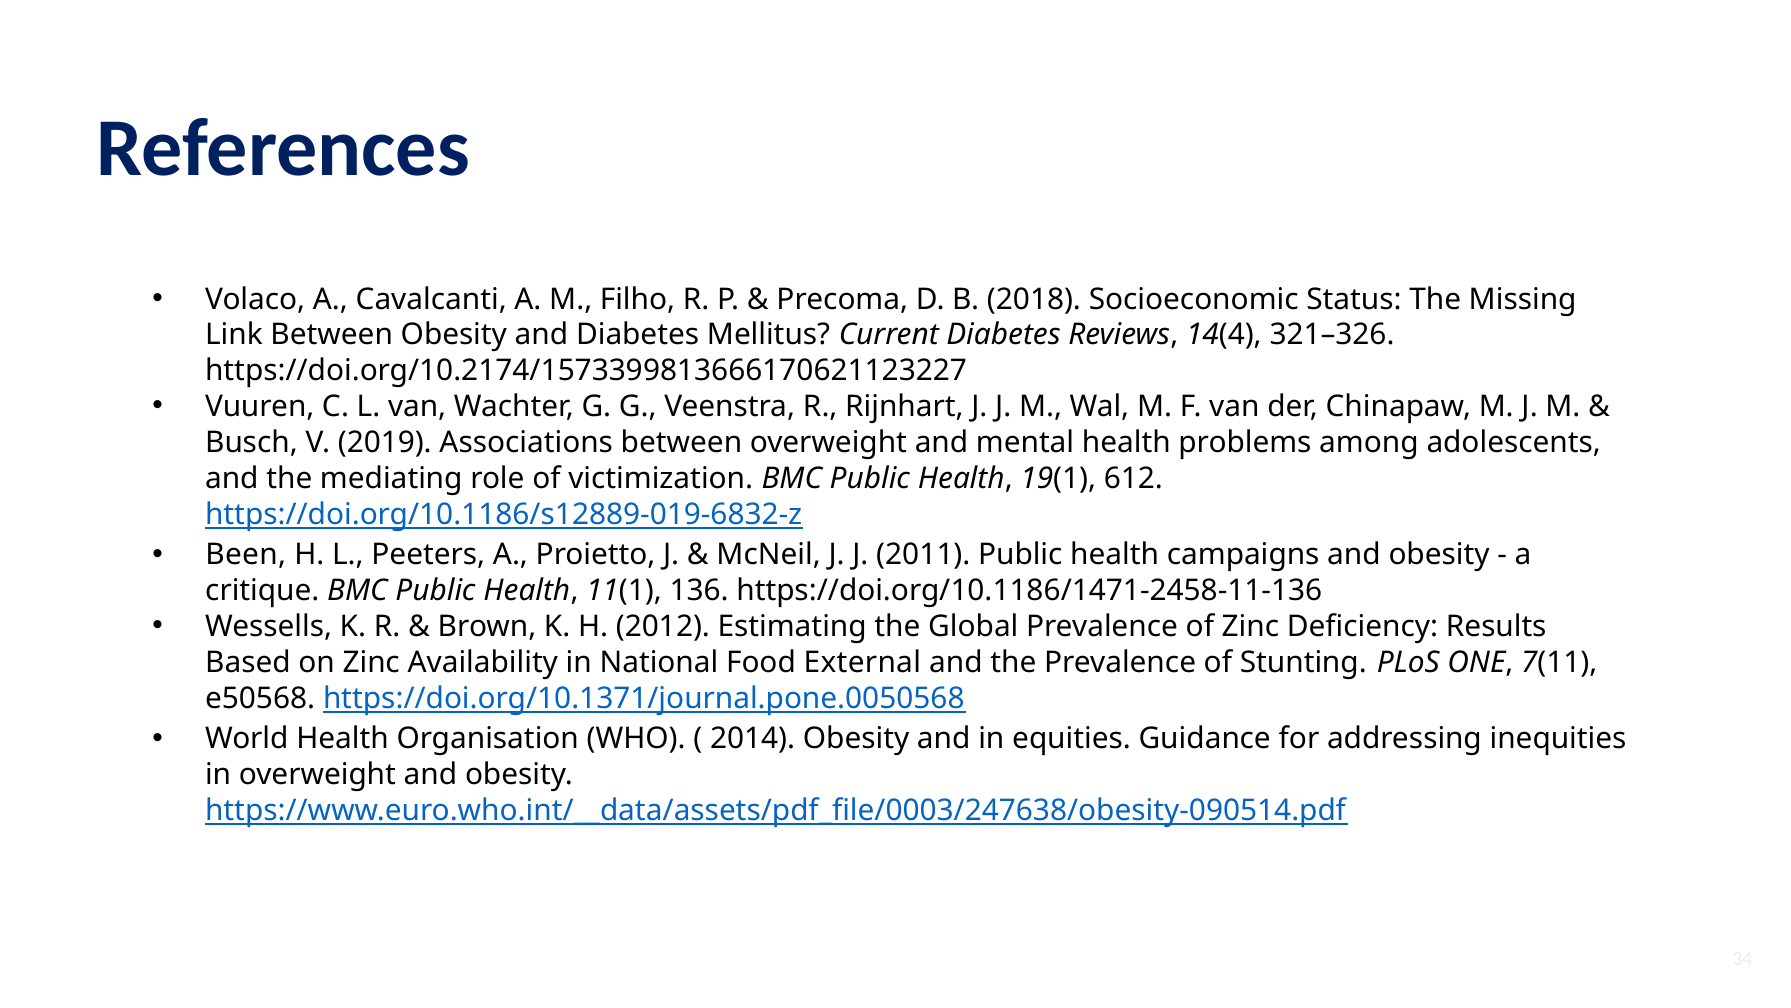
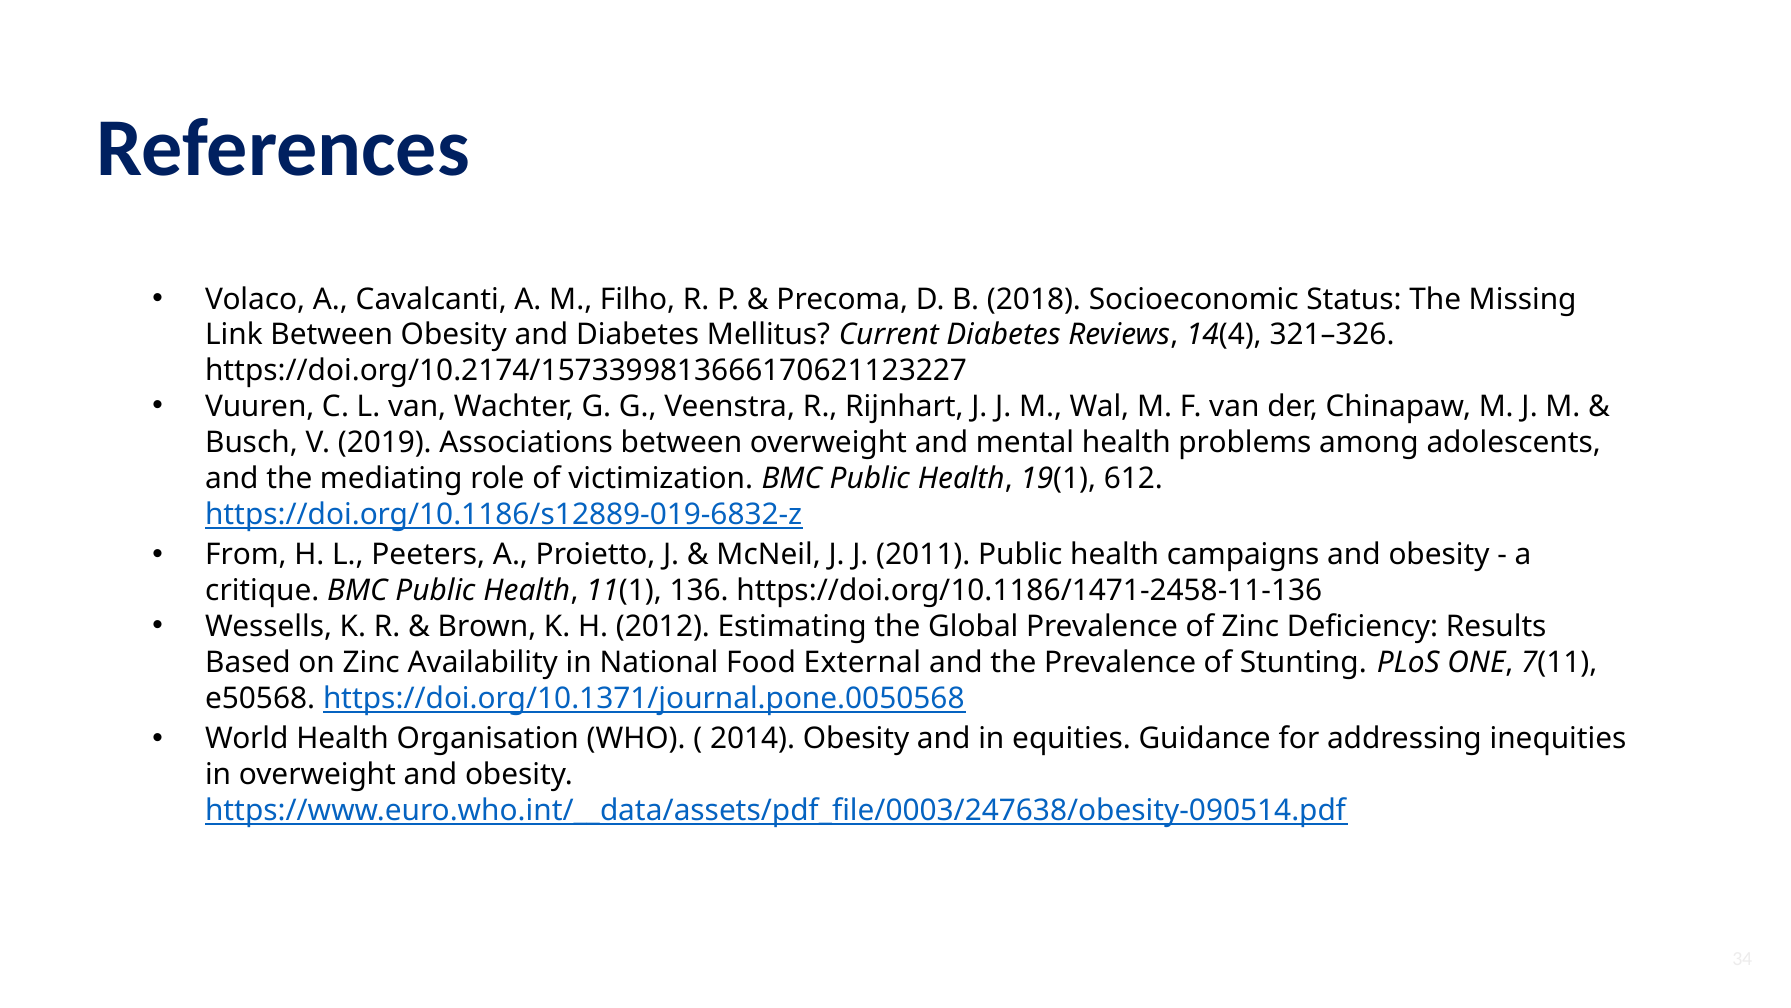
Been: Been -> From
